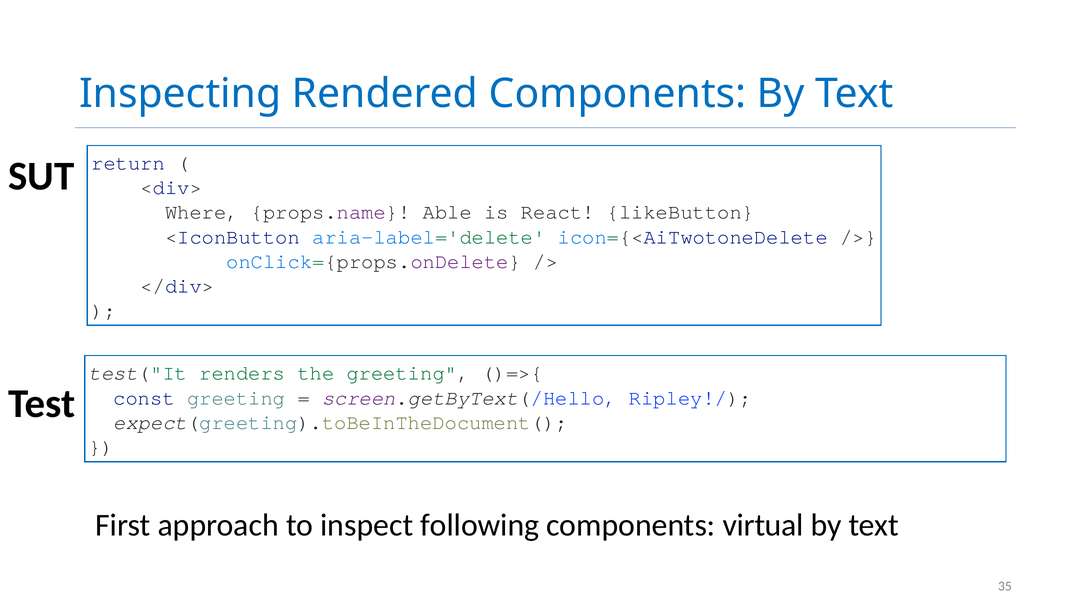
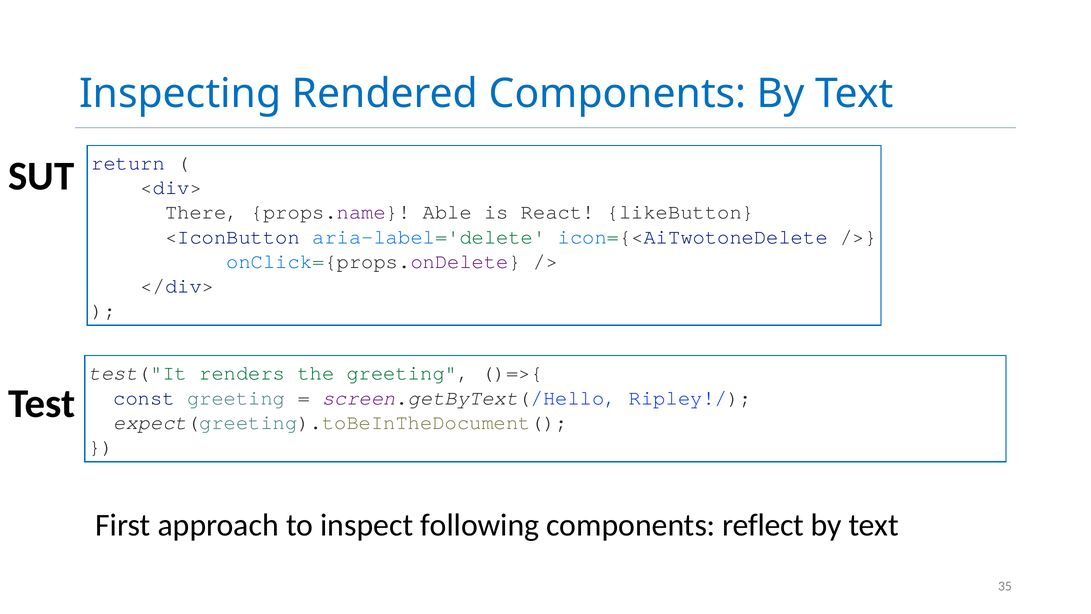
Where: Where -> There
virtual: virtual -> reflect
